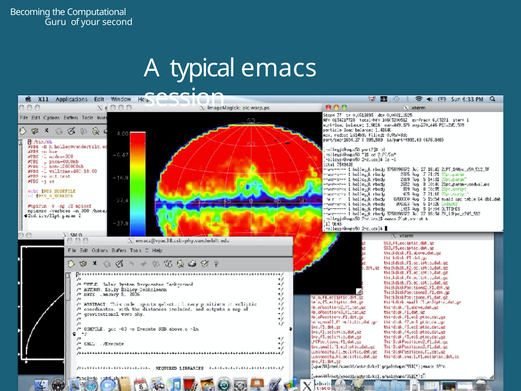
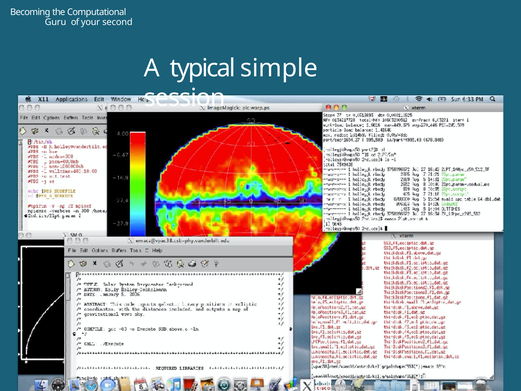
emacs: emacs -> simple
